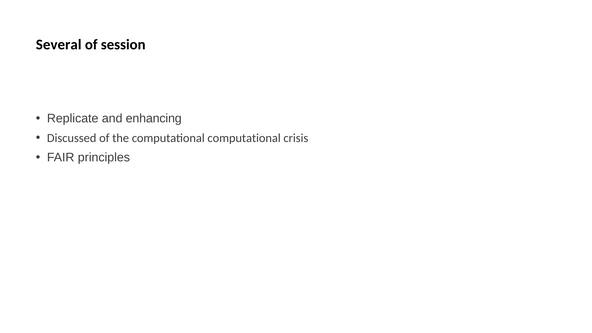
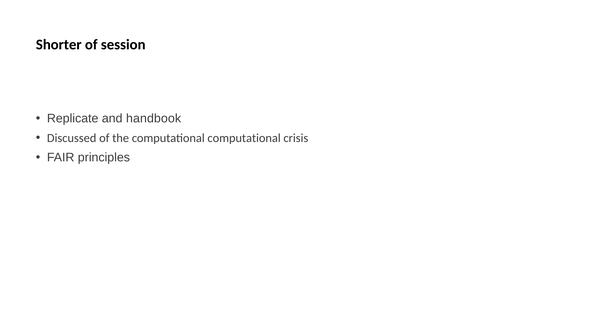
Several: Several -> Shorter
enhancing: enhancing -> handbook
